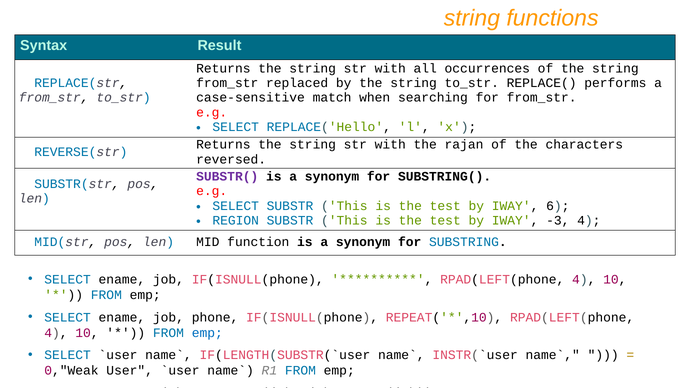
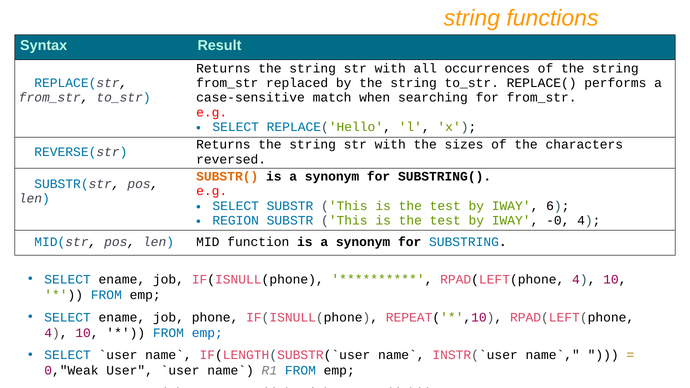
rajan: rajan -> sizes
SUBSTR( colour: purple -> orange
-3: -3 -> -0
